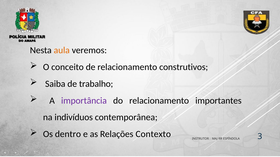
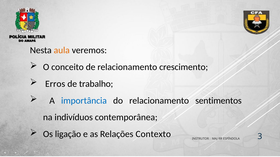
construtivos: construtivos -> crescimento
Saiba: Saiba -> Erros
importância colour: purple -> blue
importantes: importantes -> sentimentos
dentro: dentro -> ligação
